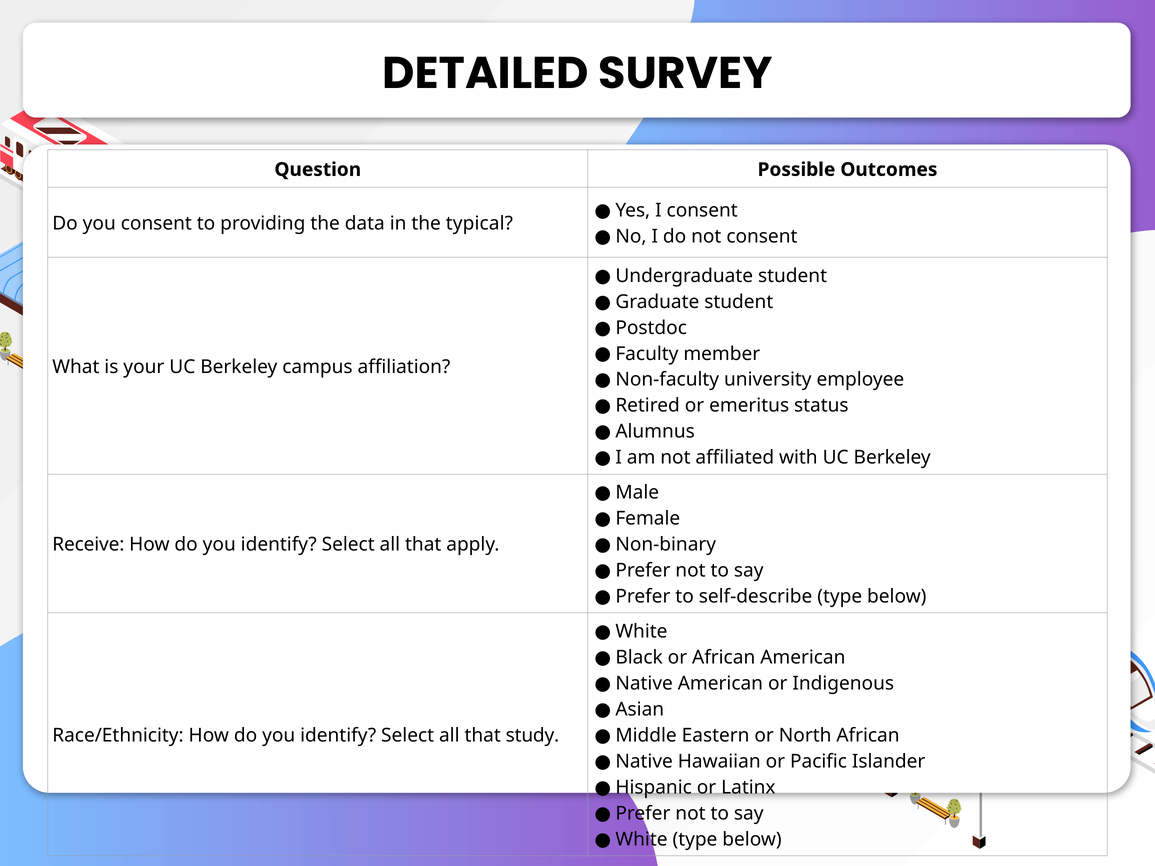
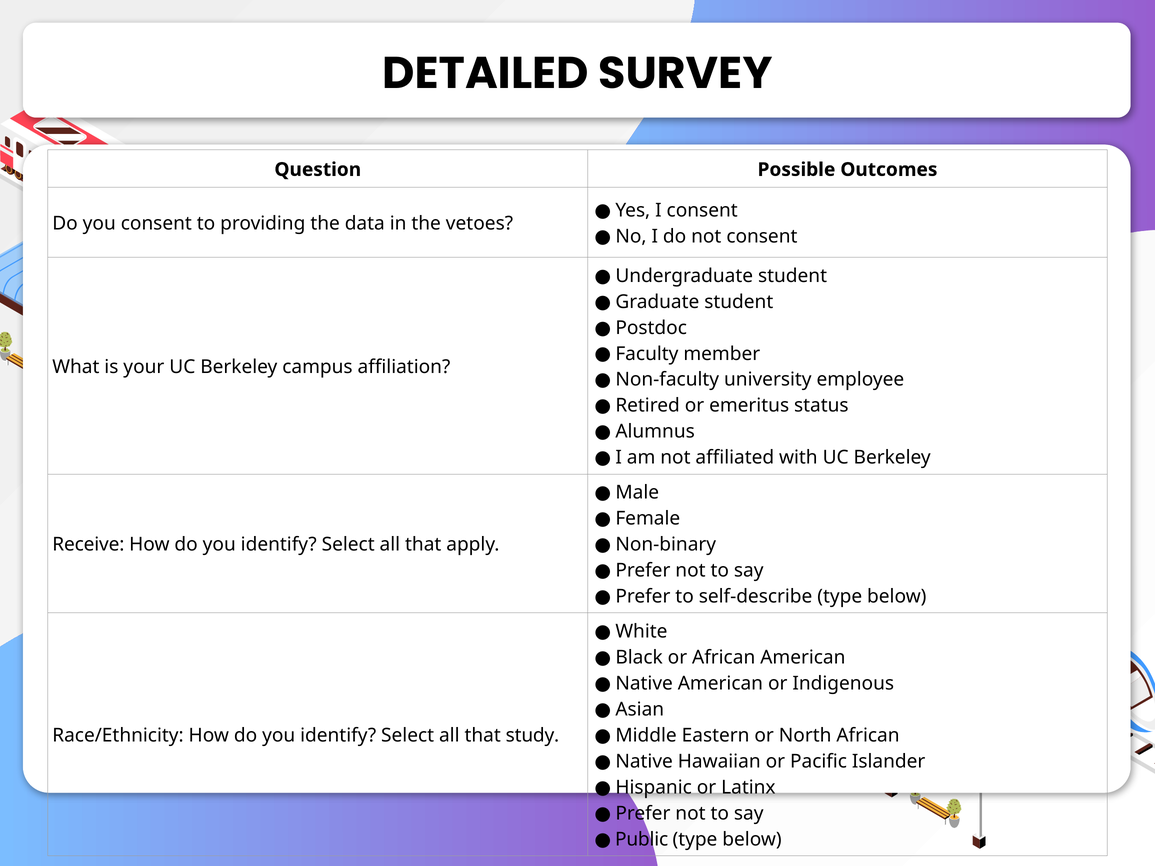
typical: typical -> vetoes
White at (642, 840): White -> Public
